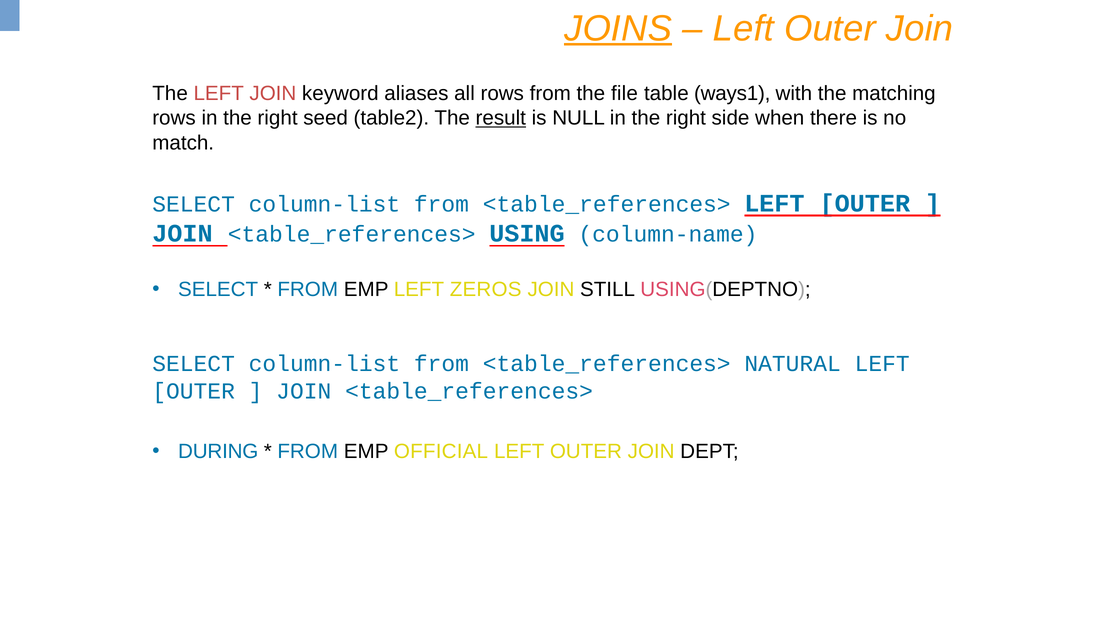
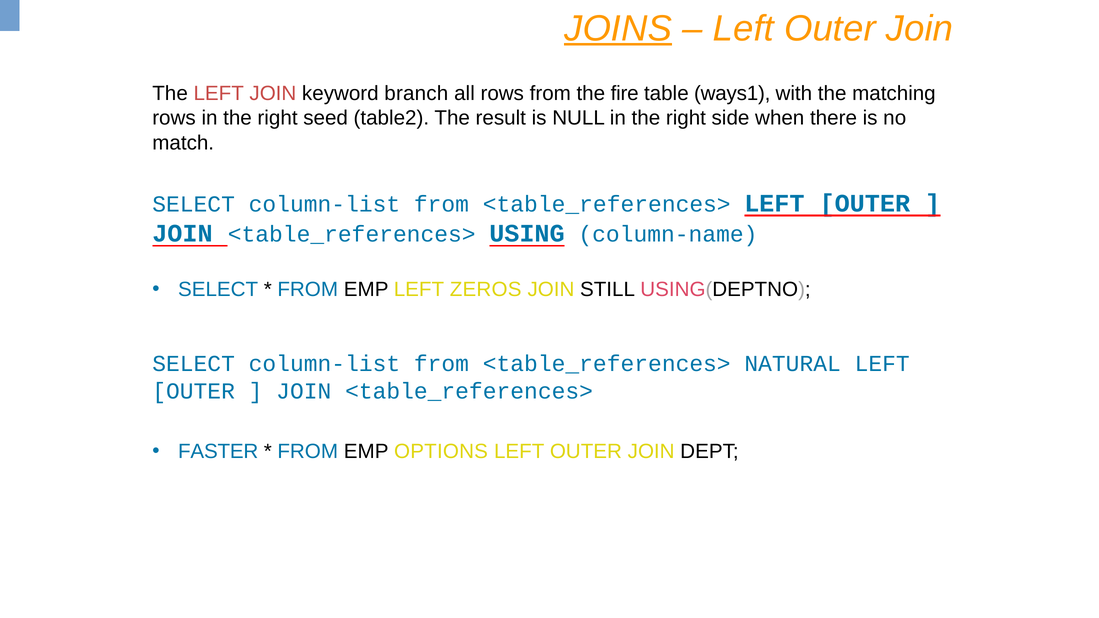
aliases: aliases -> branch
file: file -> fire
result underline: present -> none
DURING: DURING -> FASTER
OFFICIAL: OFFICIAL -> OPTIONS
